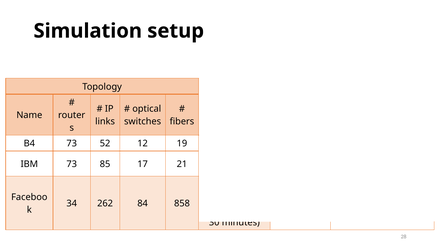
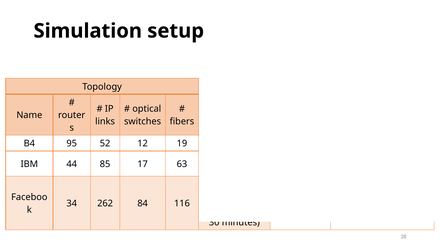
B4 73: 73 -> 95
IBM 73: 73 -> 44
21: 21 -> 63
858: 858 -> 116
